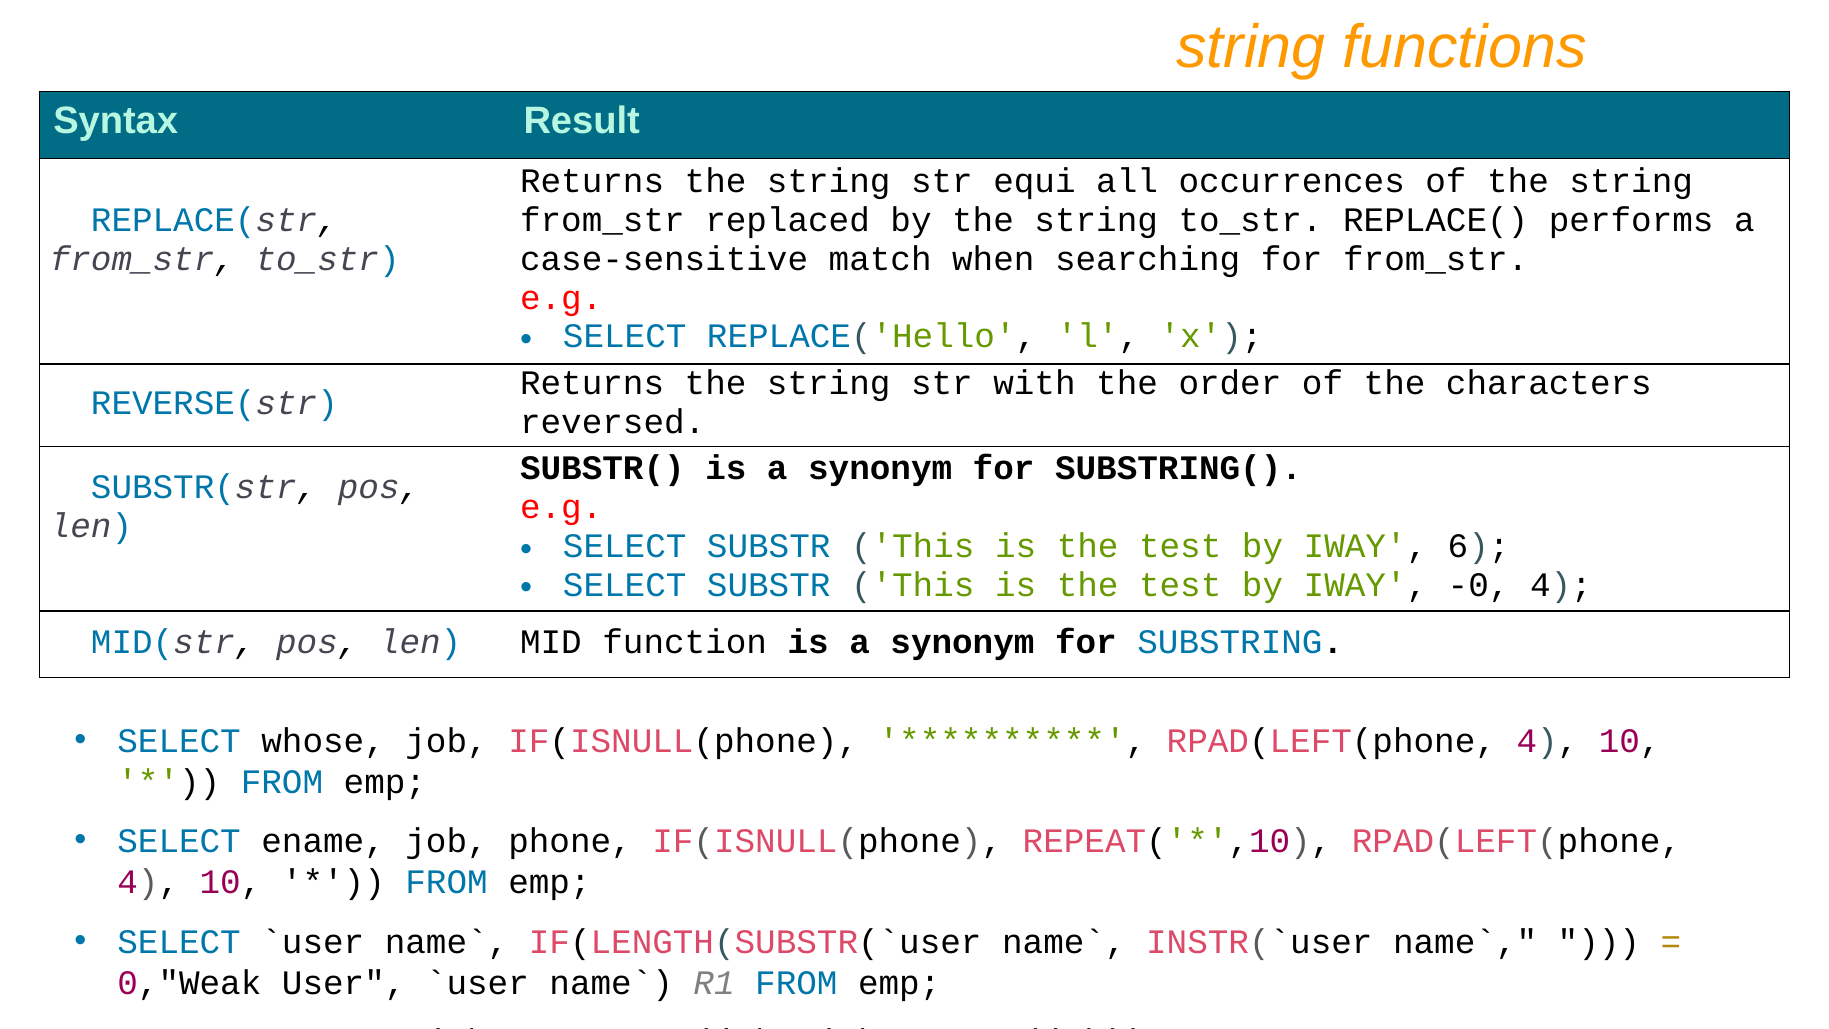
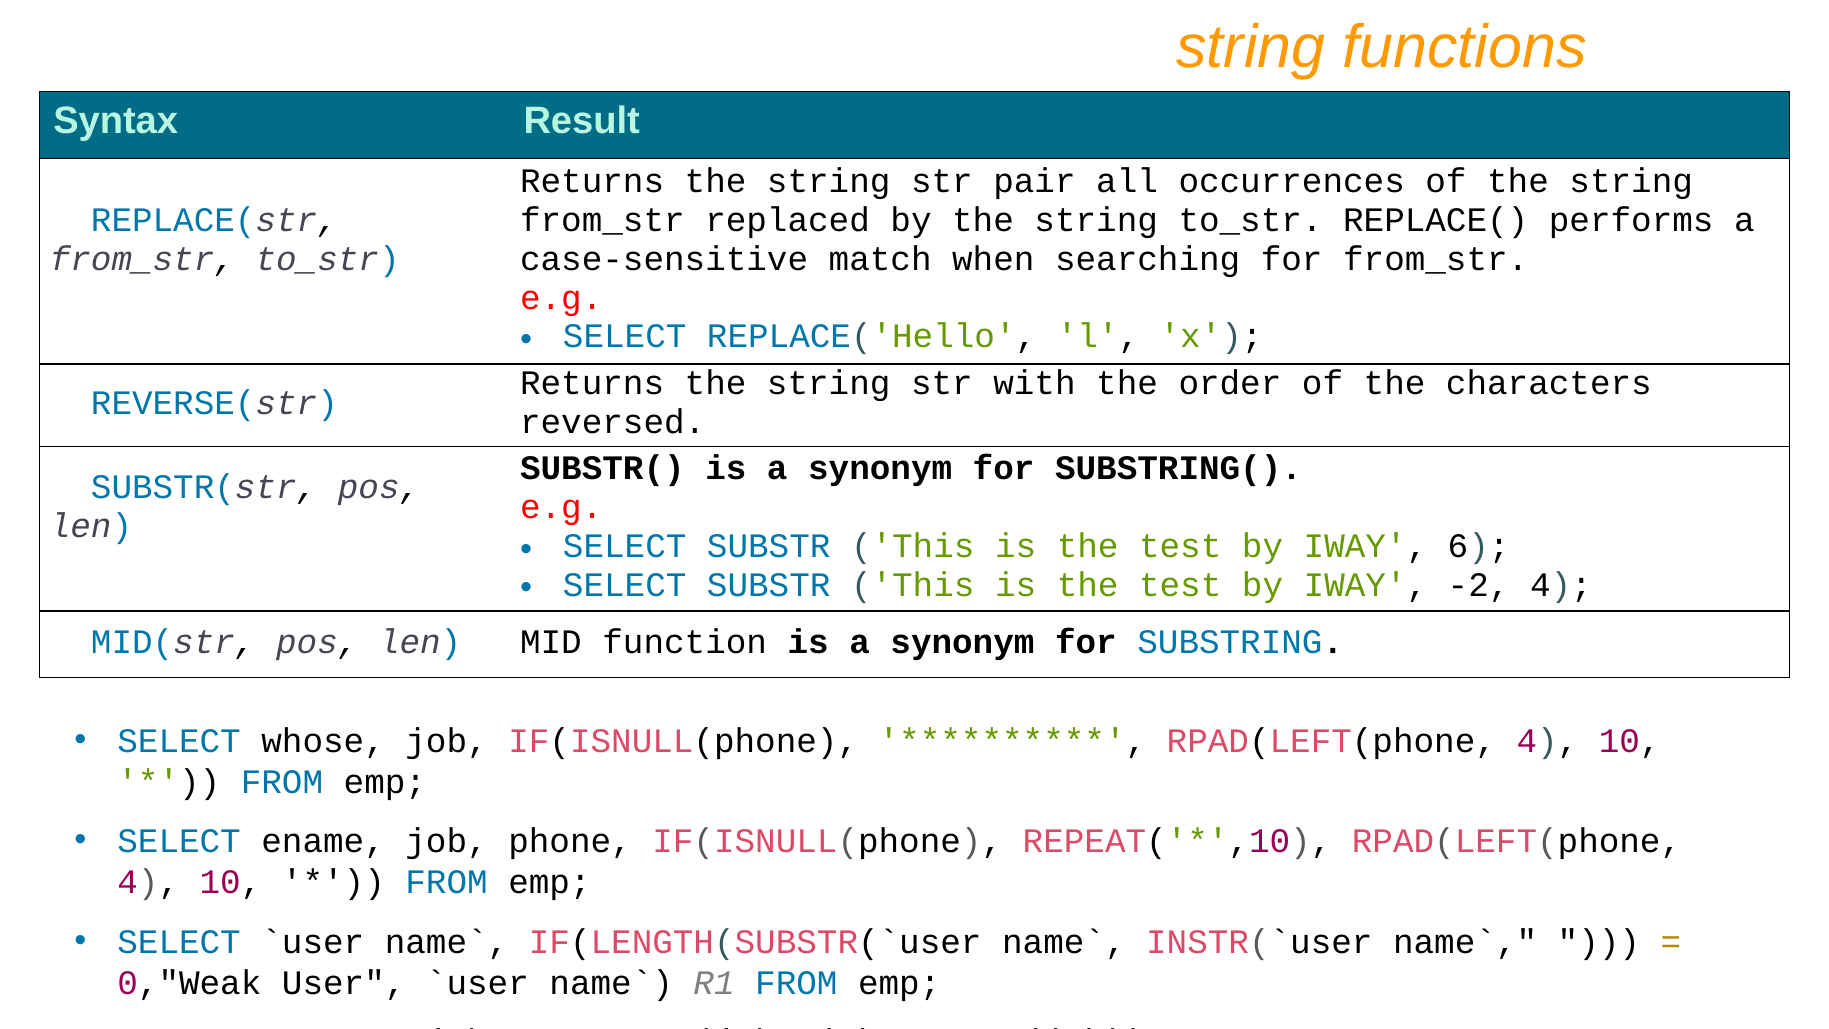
equi: equi -> pair
-0: -0 -> -2
